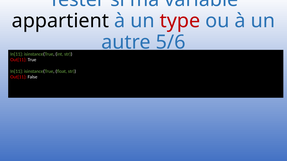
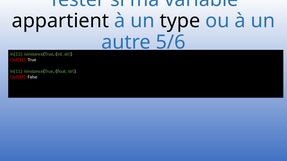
type colour: red -> black
